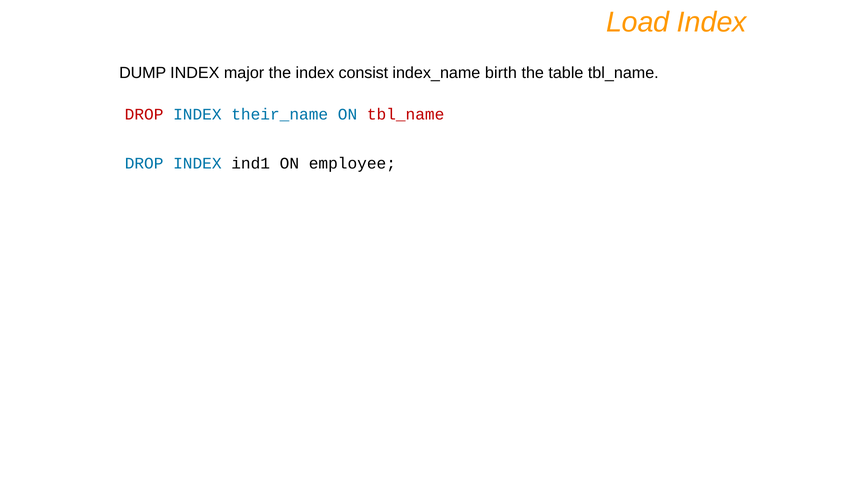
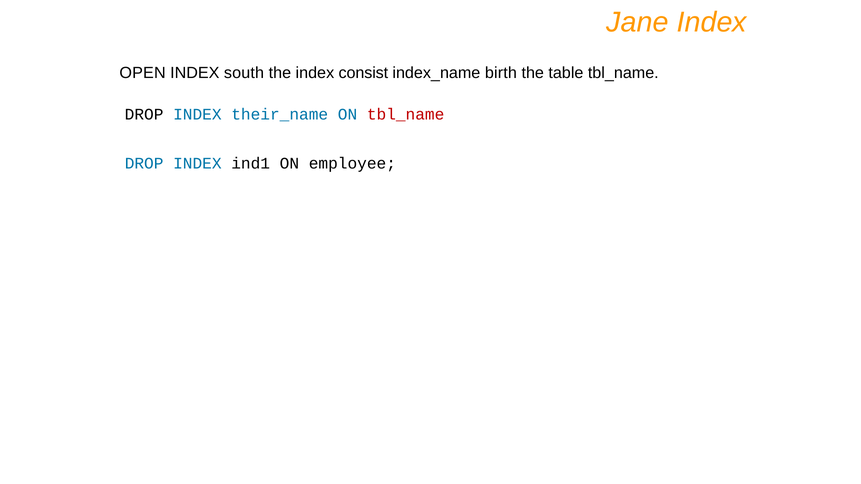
Load: Load -> Jane
DUMP: DUMP -> OPEN
major: major -> south
DROP at (144, 115) colour: red -> black
